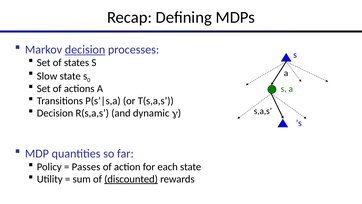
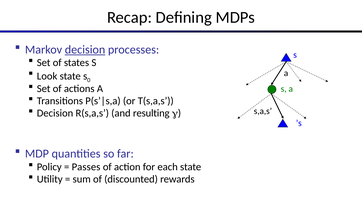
Slow: Slow -> Look
dynamic: dynamic -> resulting
discounted underline: present -> none
